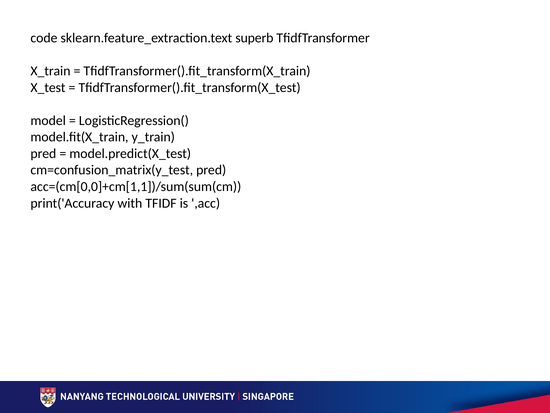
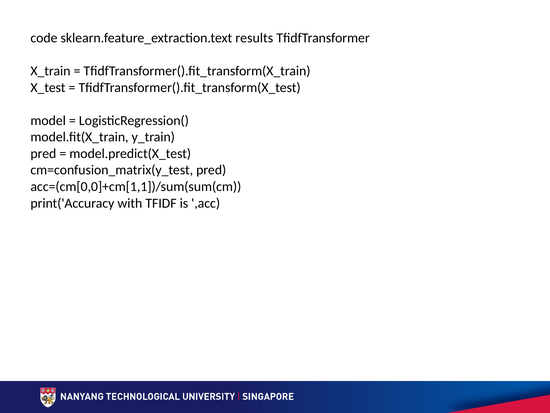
superb: superb -> results
